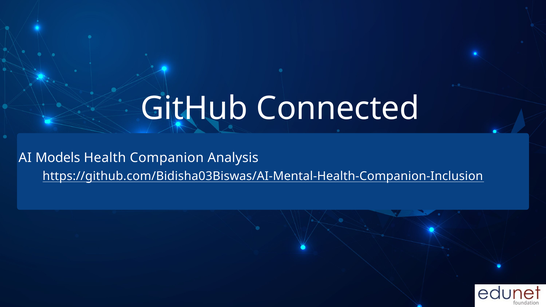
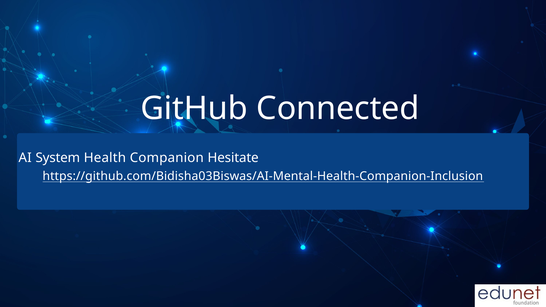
Models: Models -> System
Analysis: Analysis -> Hesitate
